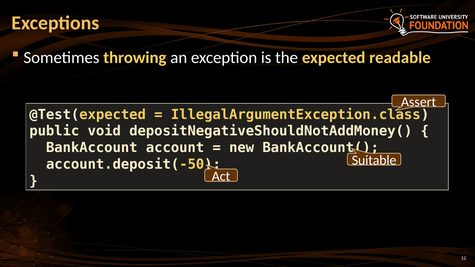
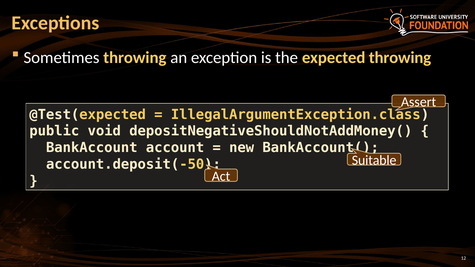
expected readable: readable -> throwing
